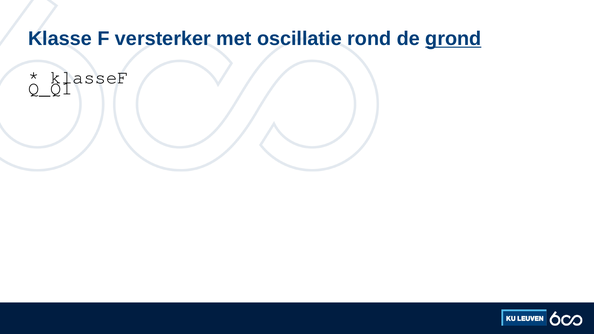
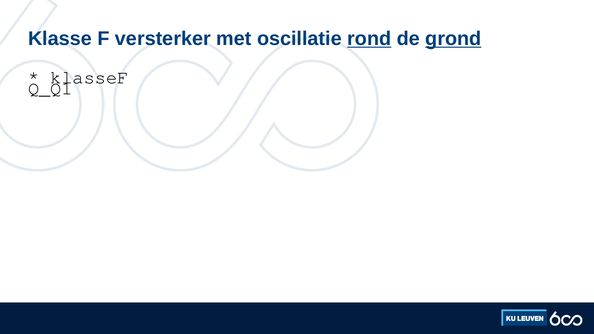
rond underline: none -> present
